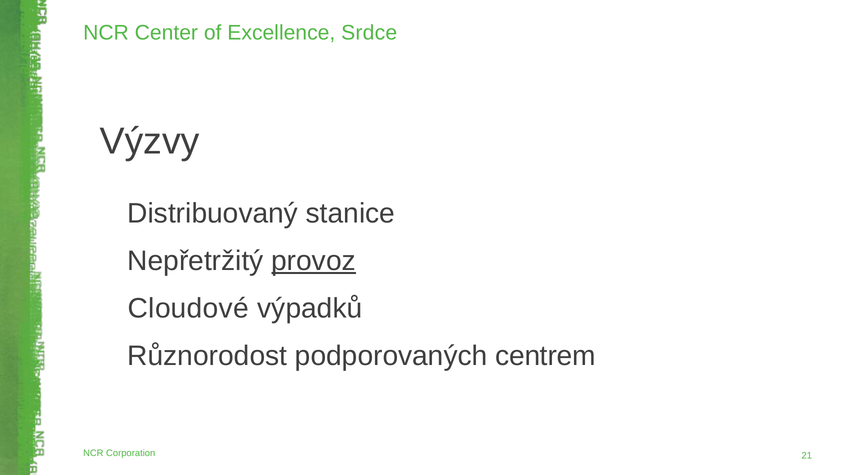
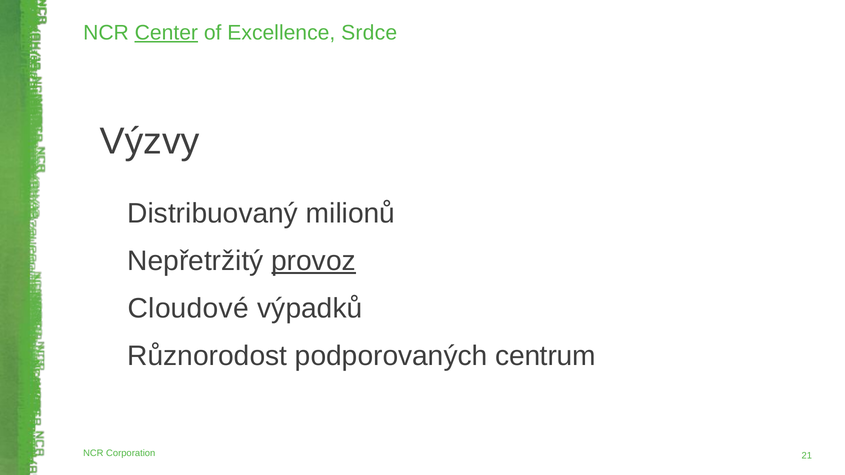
Center underline: none -> present
stanice: stanice -> milionů
centrem: centrem -> centrum
